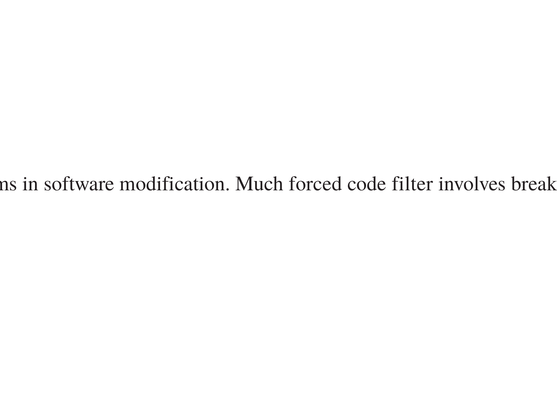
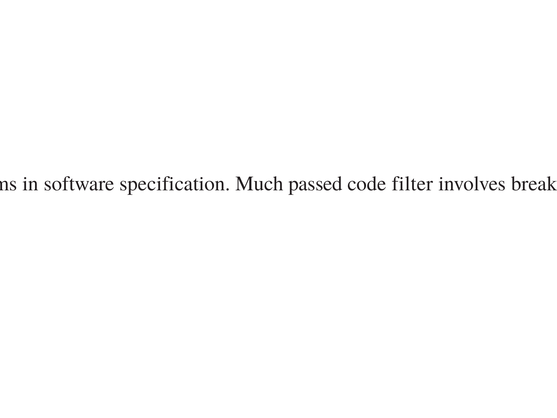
modification: modification -> specification
forced: forced -> passed
